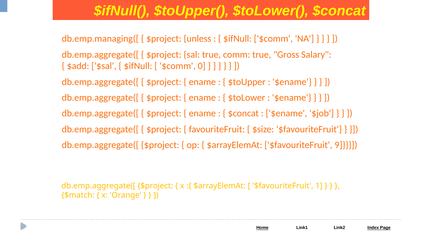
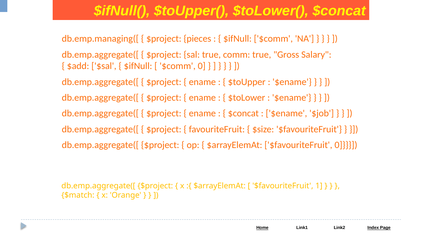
unless: unless -> pieces
$favouriteFruit 9: 9 -> 0
